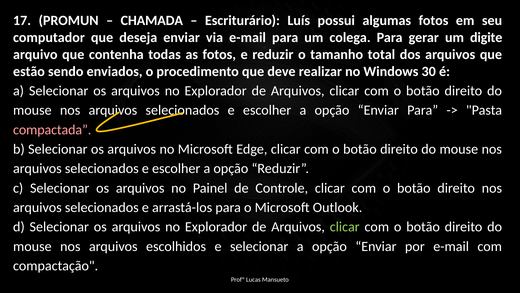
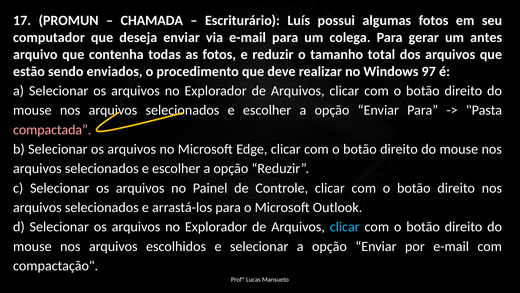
digite: digite -> antes
30: 30 -> 97
clicar at (345, 227) colour: light green -> light blue
